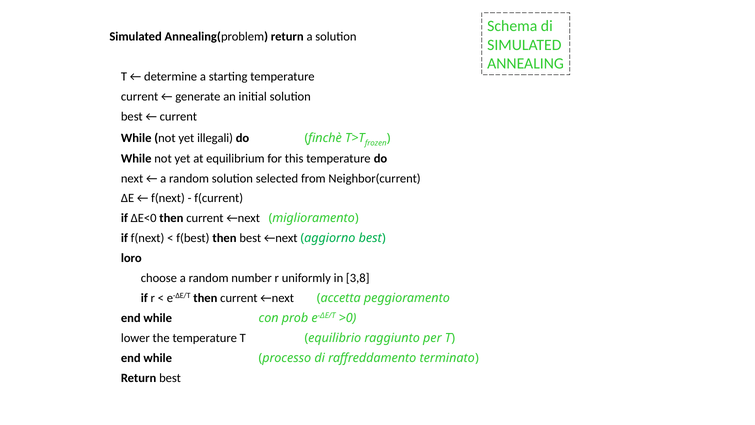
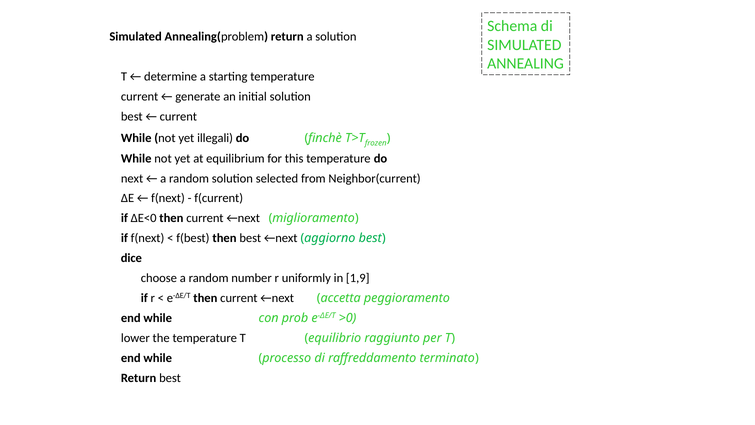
loro: loro -> dice
3,8: 3,8 -> 1,9
